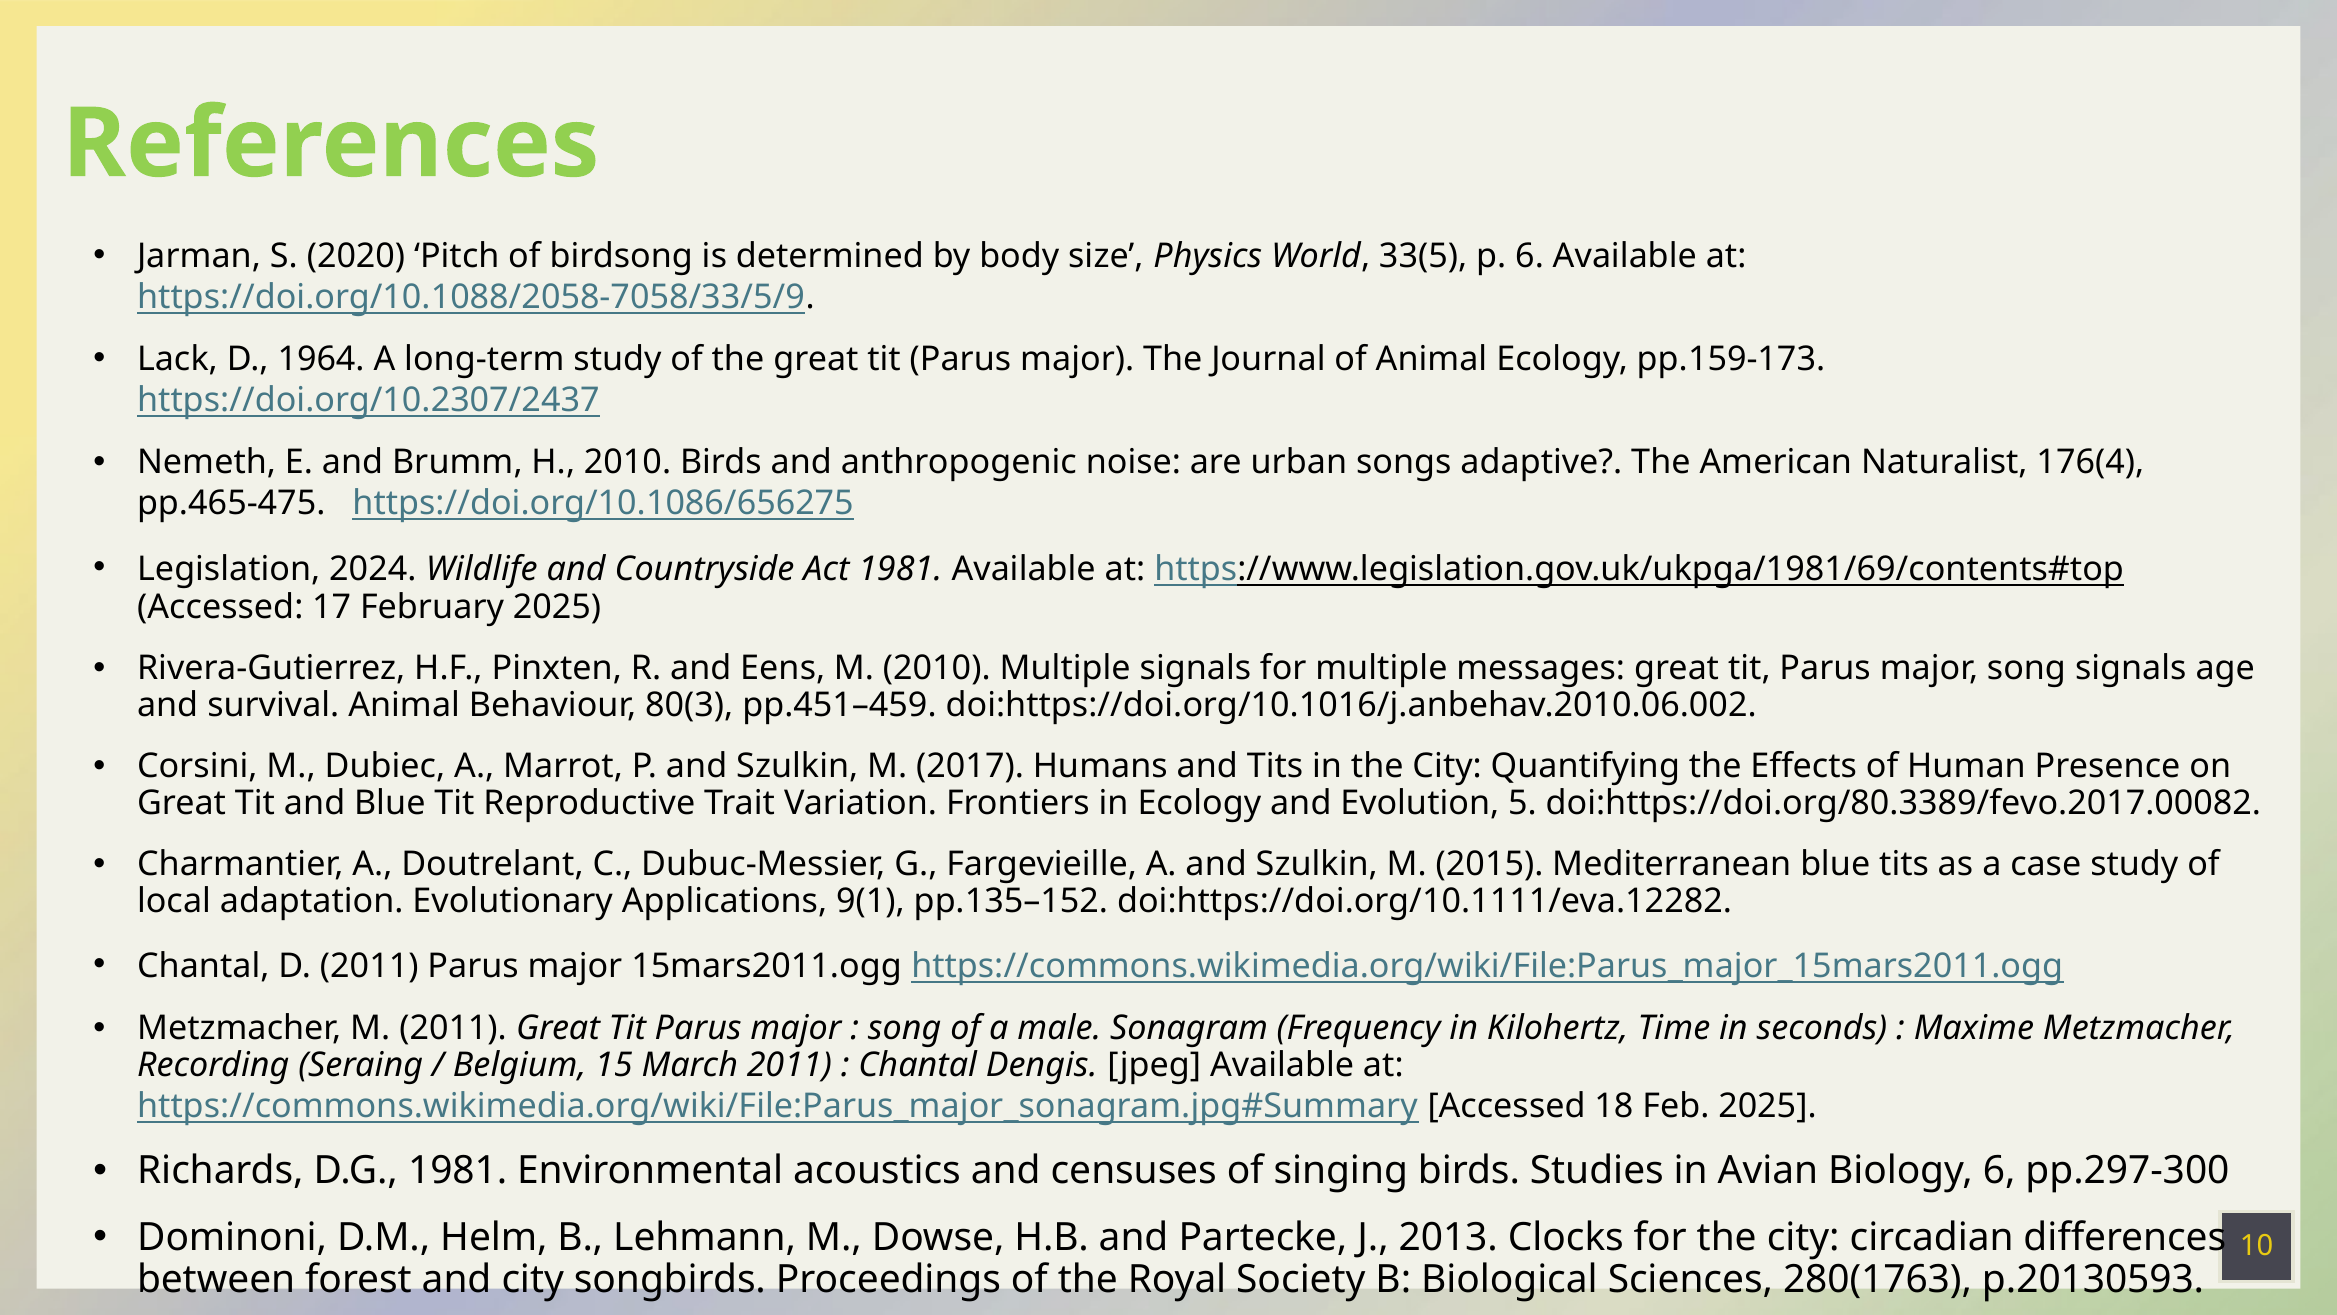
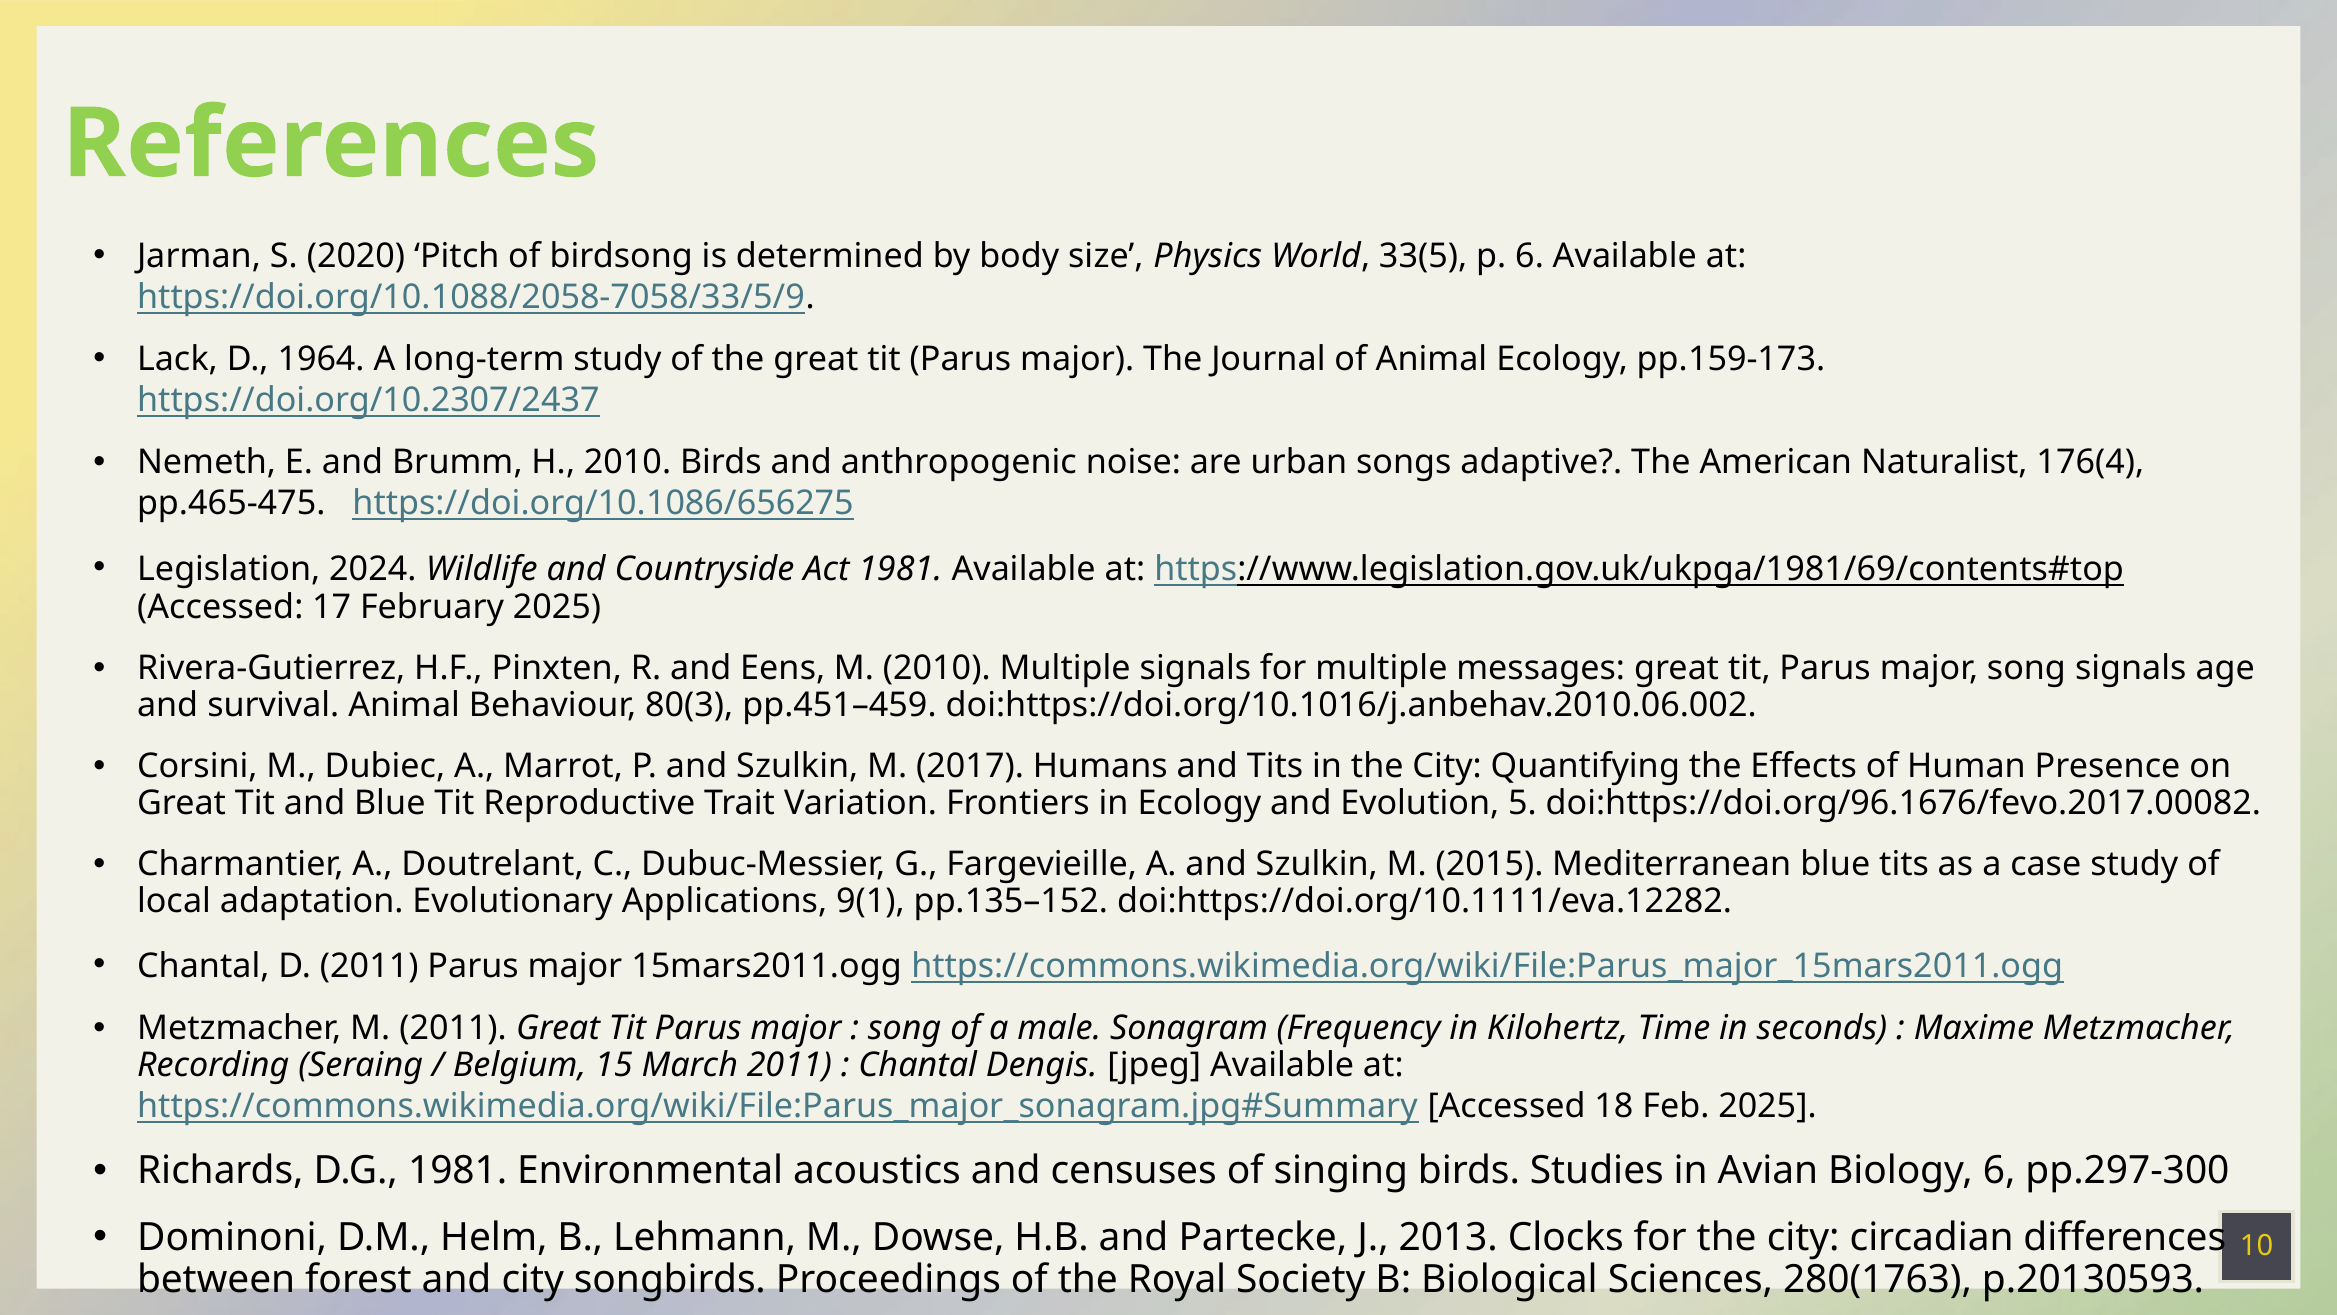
doi:https://doi.org/80.3389/fevo.2017.00082: doi:https://doi.org/80.3389/fevo.2017.00082 -> doi:https://doi.org/96.1676/fevo.2017.00082
